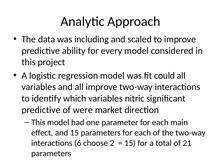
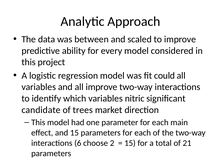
including: including -> between
predictive at (41, 110): predictive -> candidate
were: were -> trees
